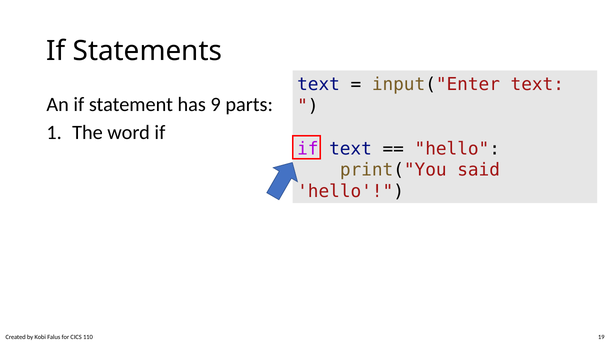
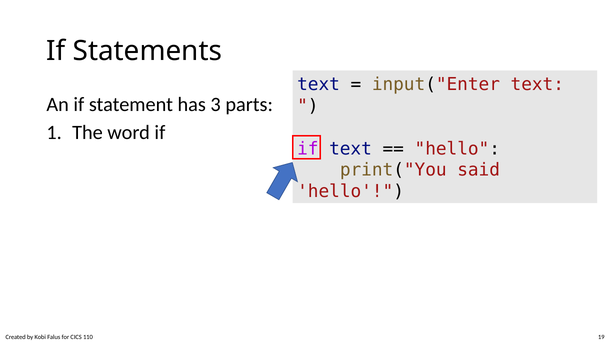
9: 9 -> 3
